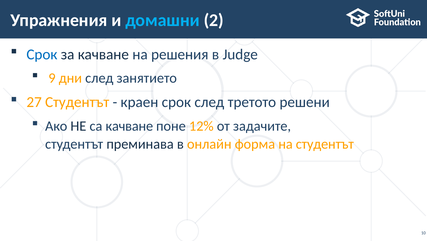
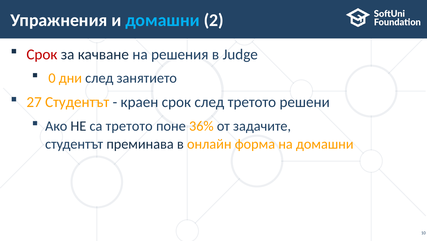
Срок at (42, 54) colour: blue -> red
9: 9 -> 0
са качване: качване -> третото
12%: 12% -> 36%
на студентът: студентът -> домашни
